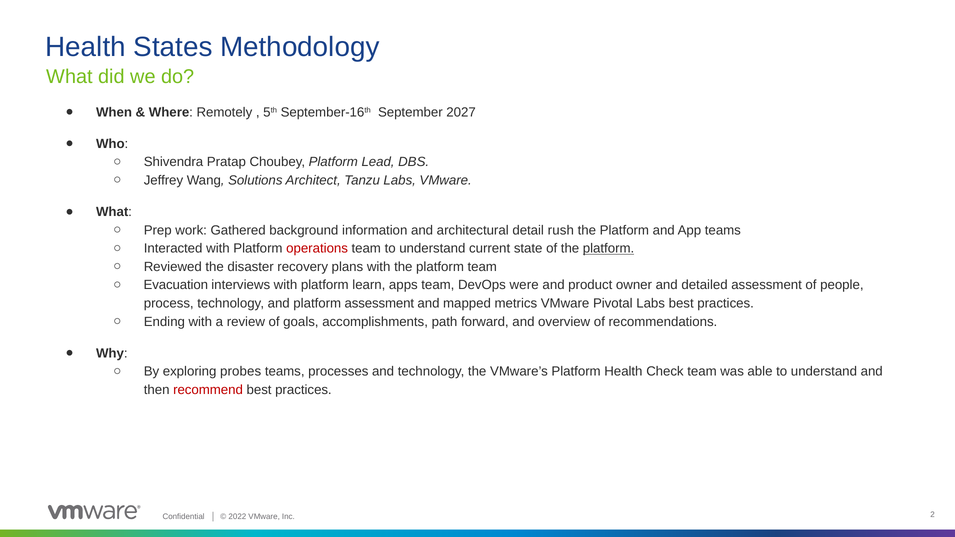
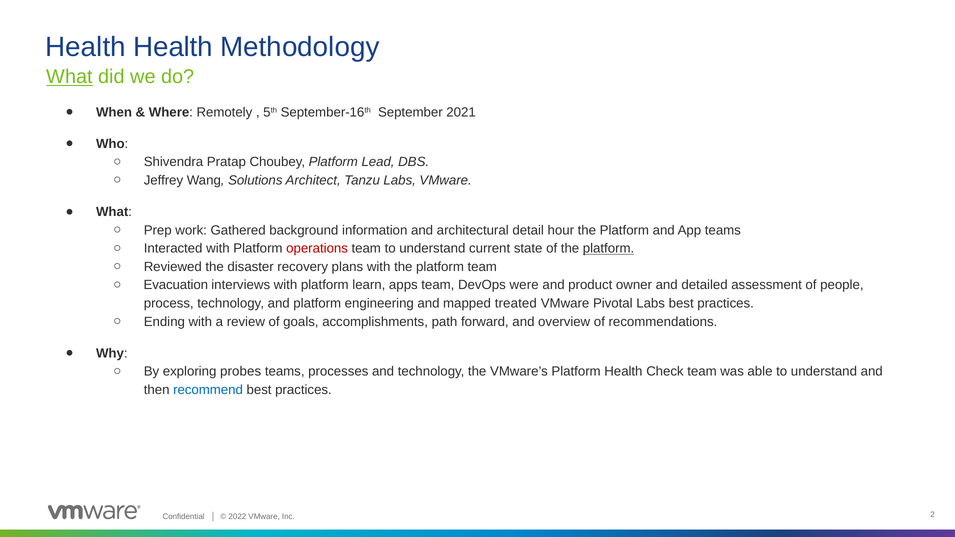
Health States: States -> Health
What at (70, 77) underline: none -> present
2027: 2027 -> 2021
rush: rush -> hour
platform assessment: assessment -> engineering
metrics: metrics -> treated
recommend colour: red -> blue
